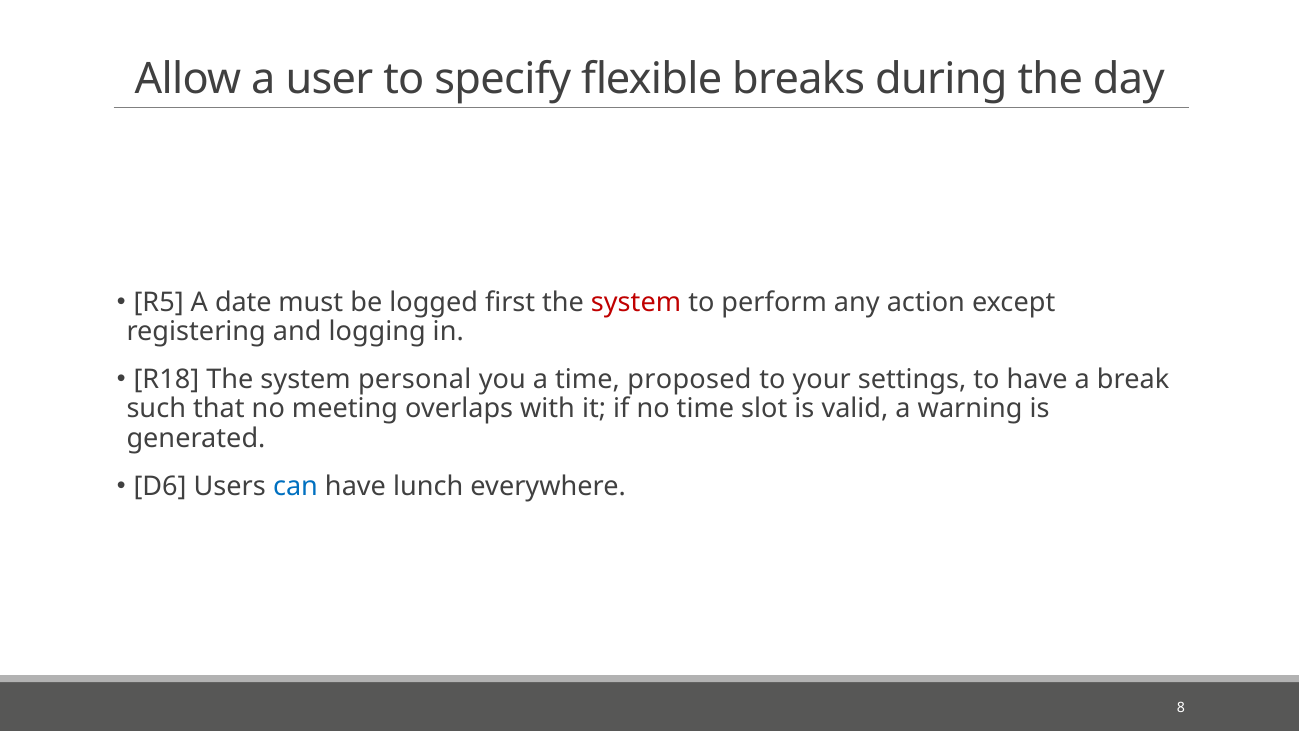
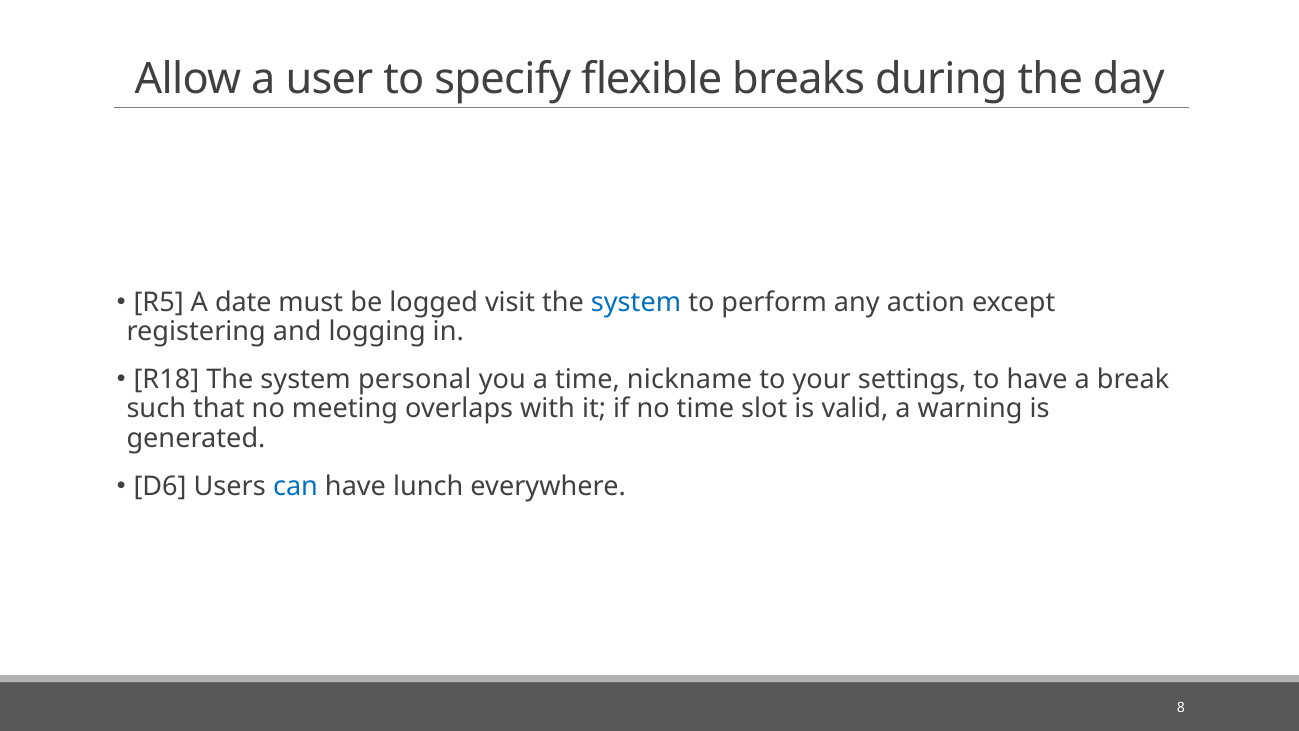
first: first -> visit
system at (636, 302) colour: red -> blue
proposed: proposed -> nickname
